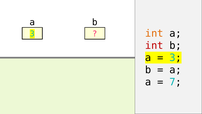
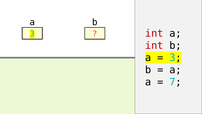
int at (154, 33) colour: orange -> red
